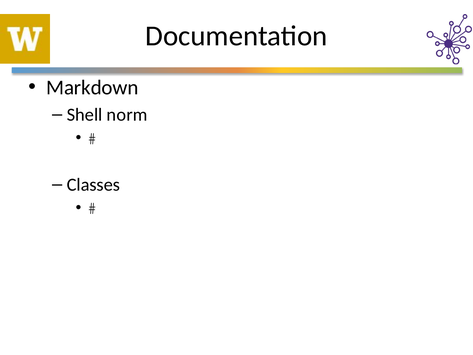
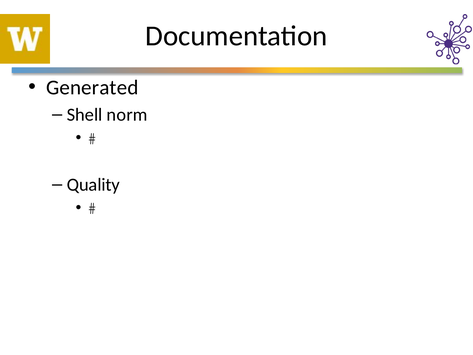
Markdown: Markdown -> Generated
Classes: Classes -> Quality
